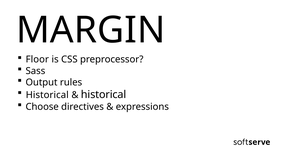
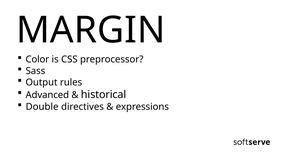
Floor: Floor -> Color
Historical at (47, 95): Historical -> Advanced
Choose: Choose -> Double
